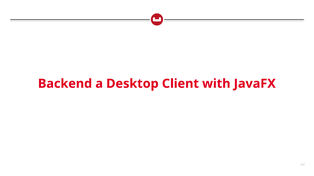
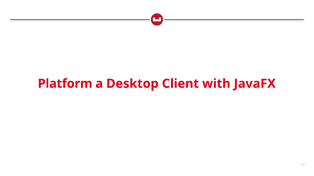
Backend: Backend -> Platform
